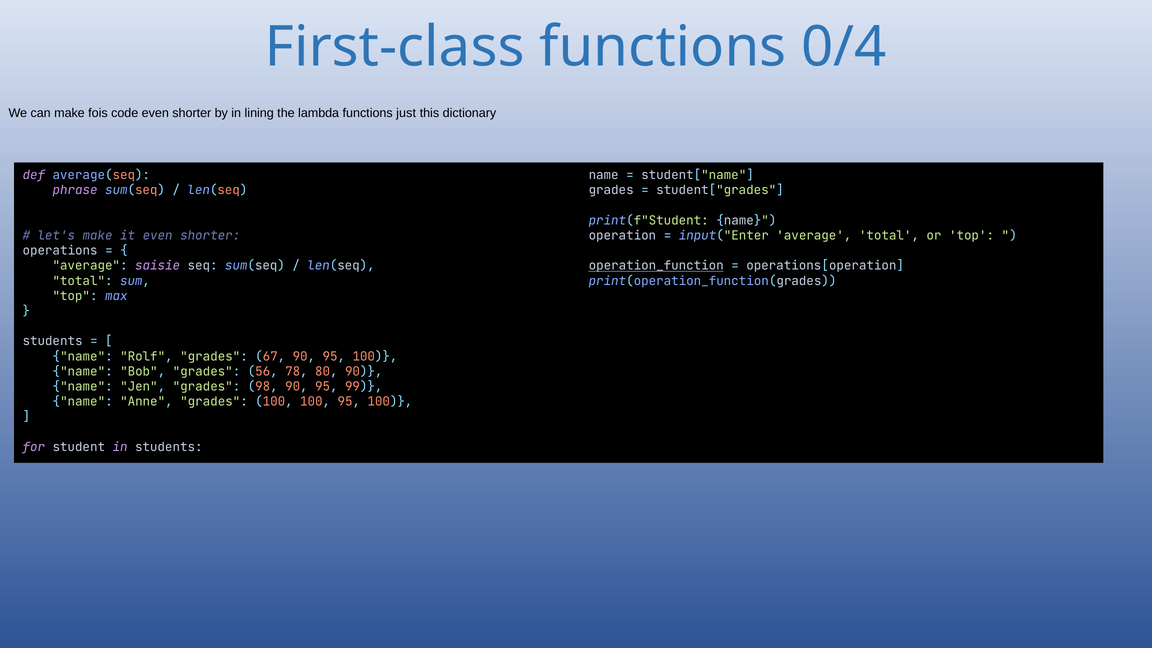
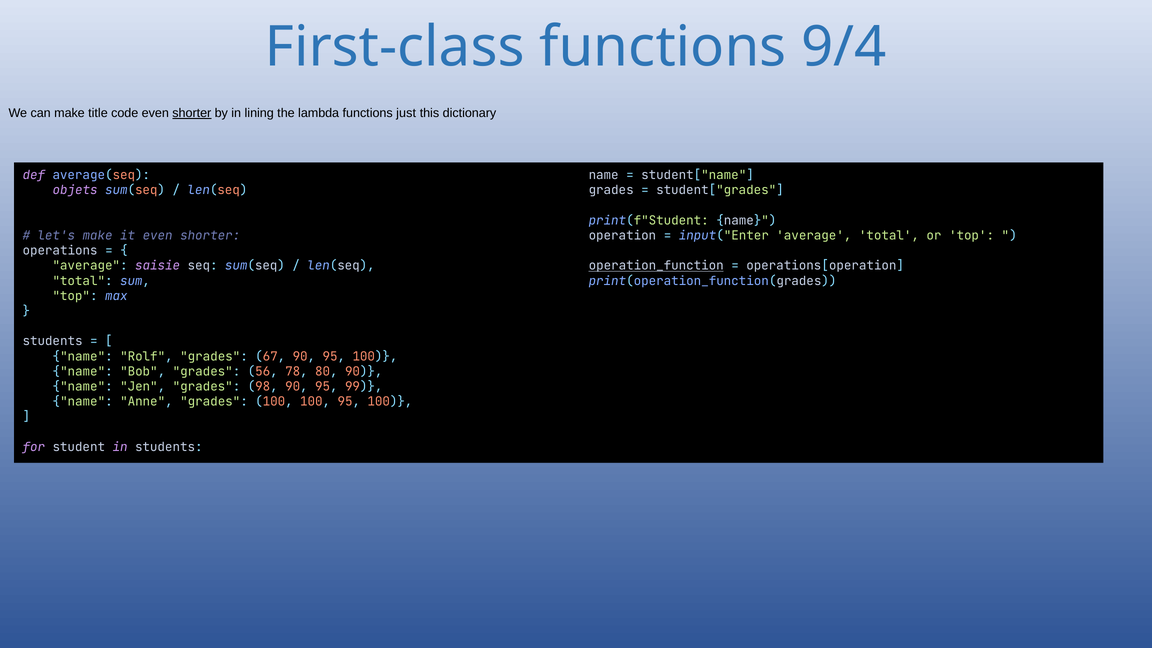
0/4: 0/4 -> 9/4
fois: fois -> title
shorter at (192, 113) underline: none -> present
phrase: phrase -> objets
